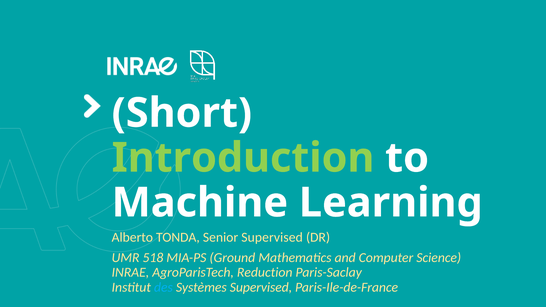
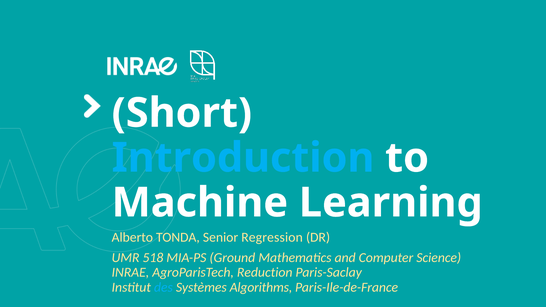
Introduction at (243, 158) colour: light green -> light blue
Supervised at (272, 237): Supervised -> Regression
Systèmes Supervised: Supervised -> Algorithms
